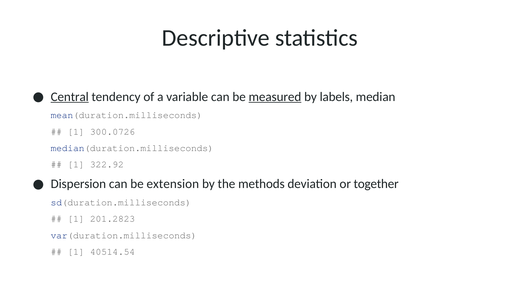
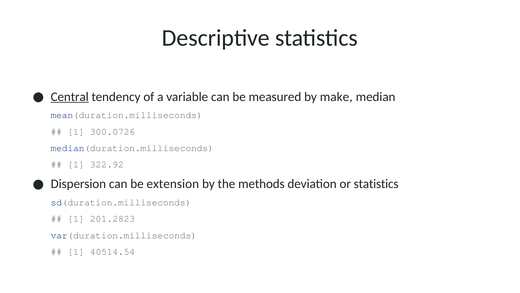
measured underline: present -> none
labels: labels -> make
or together: together -> statistics
